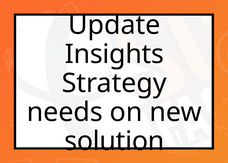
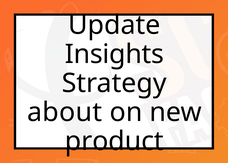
needs: needs -> about
solution: solution -> product
